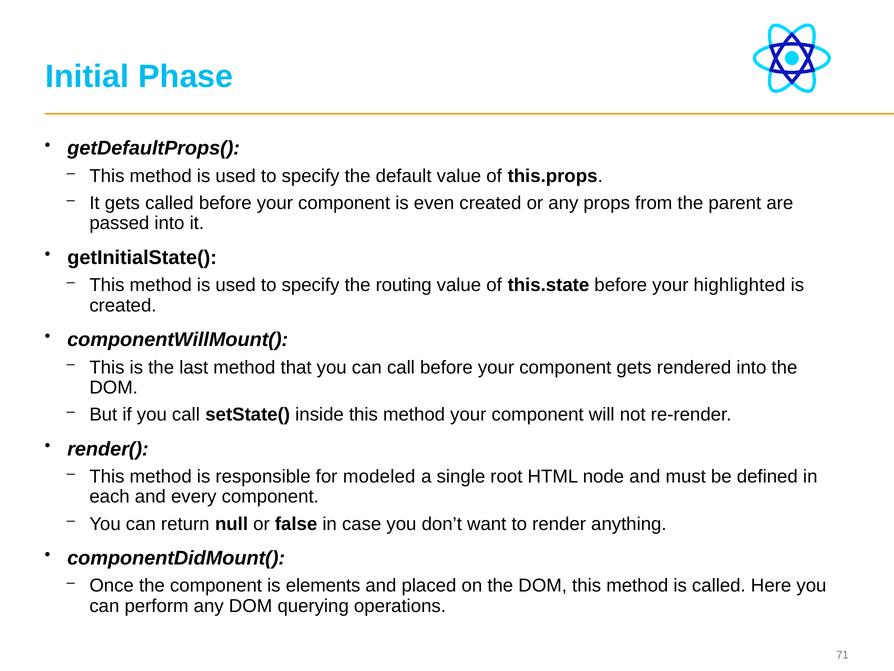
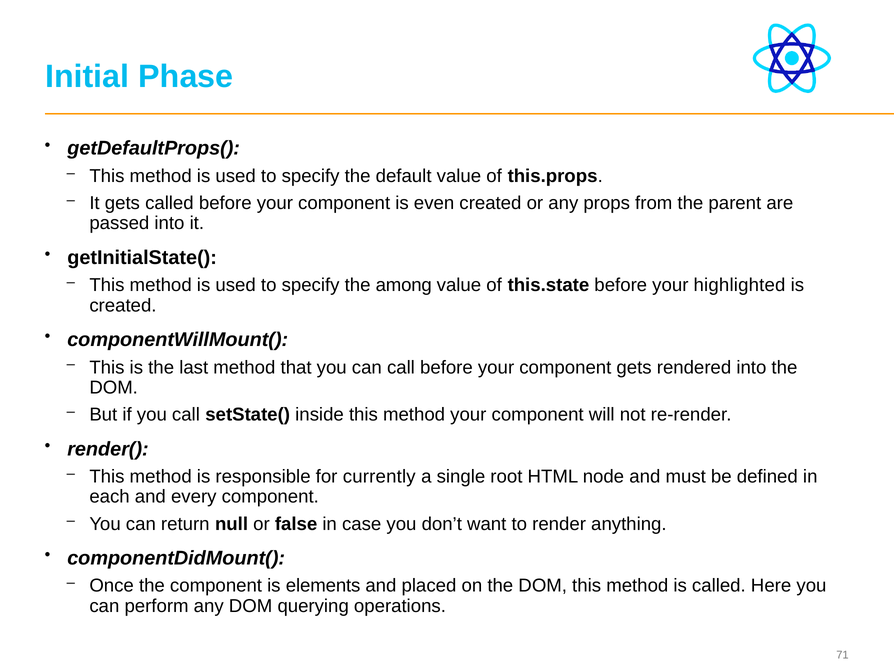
routing: routing -> among
modeled: modeled -> currently
